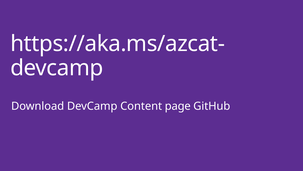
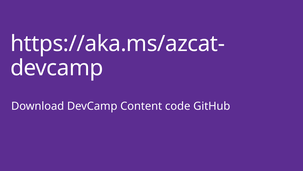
page: page -> code
